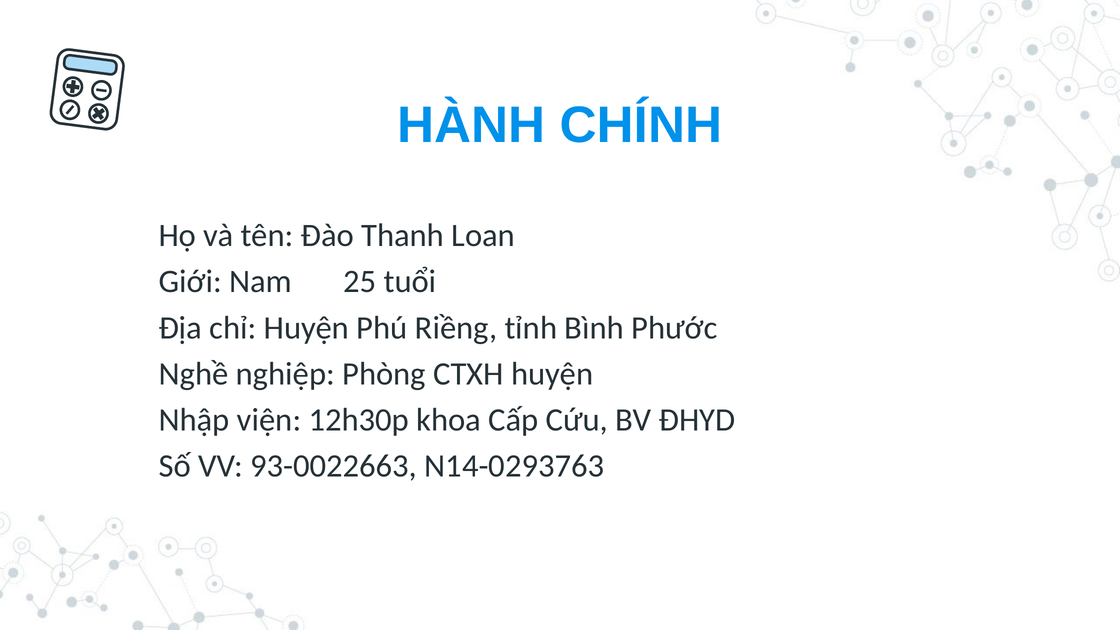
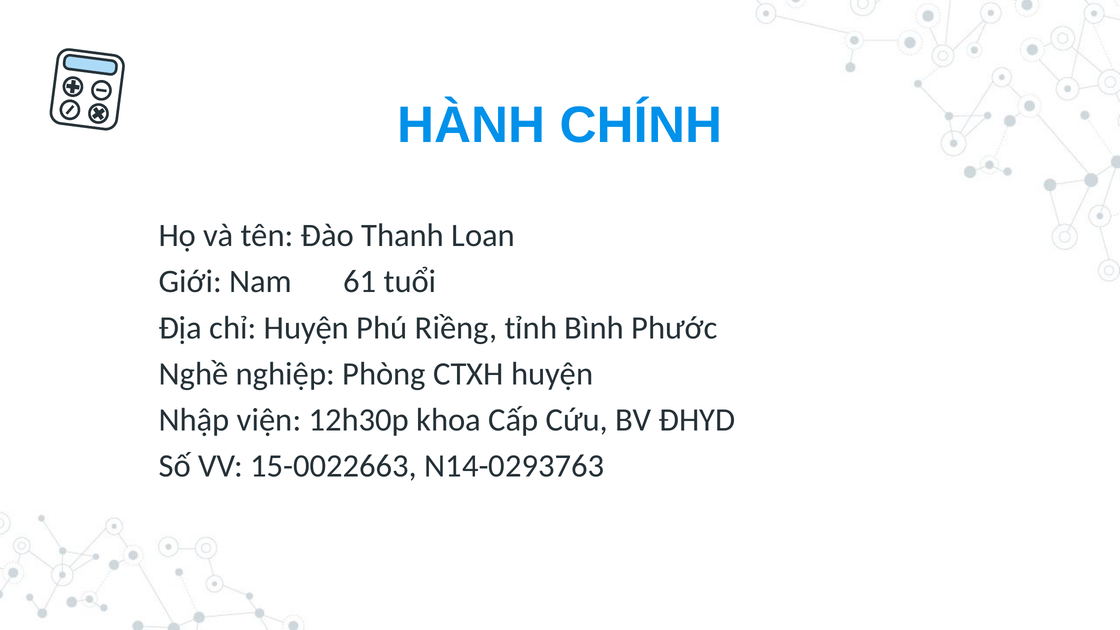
25: 25 -> 61
93-0022663: 93-0022663 -> 15-0022663
